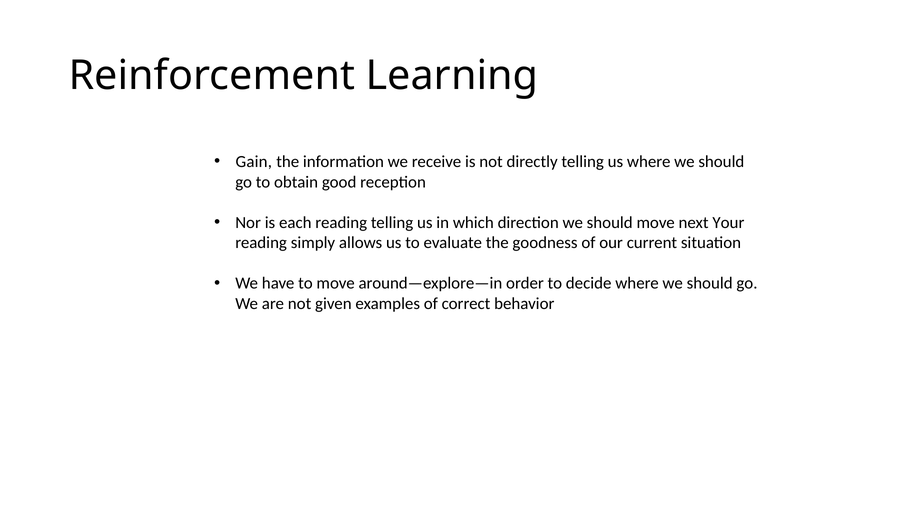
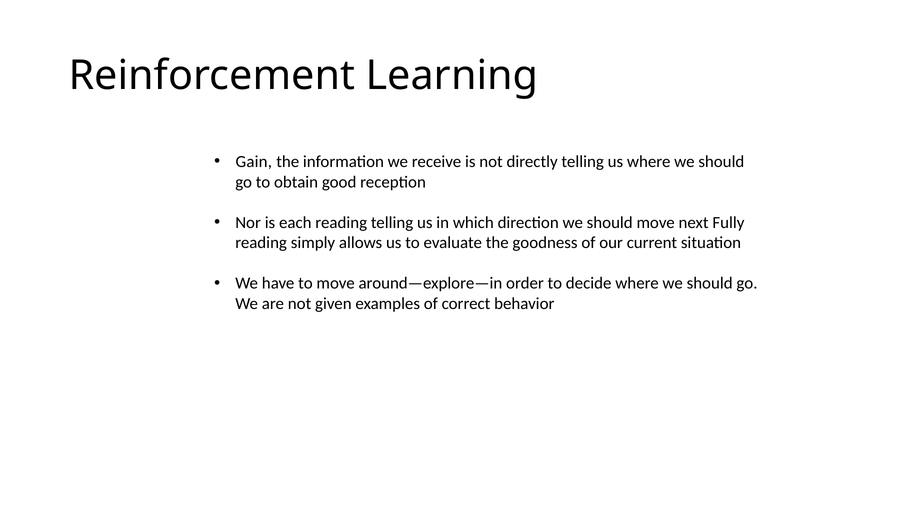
Your: Your -> Fully
